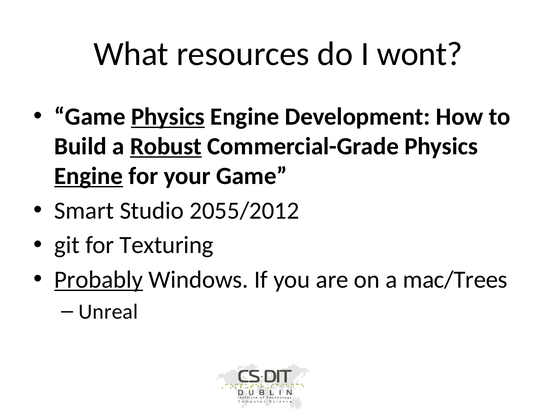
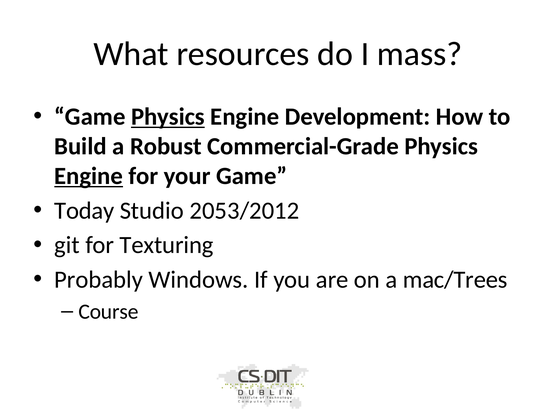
wont: wont -> mass
Robust underline: present -> none
Smart: Smart -> Today
2055/2012: 2055/2012 -> 2053/2012
Probably underline: present -> none
Unreal: Unreal -> Course
